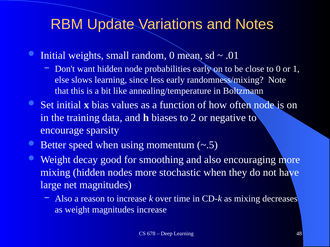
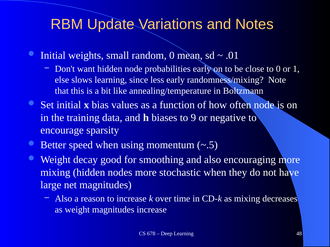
2: 2 -> 9
